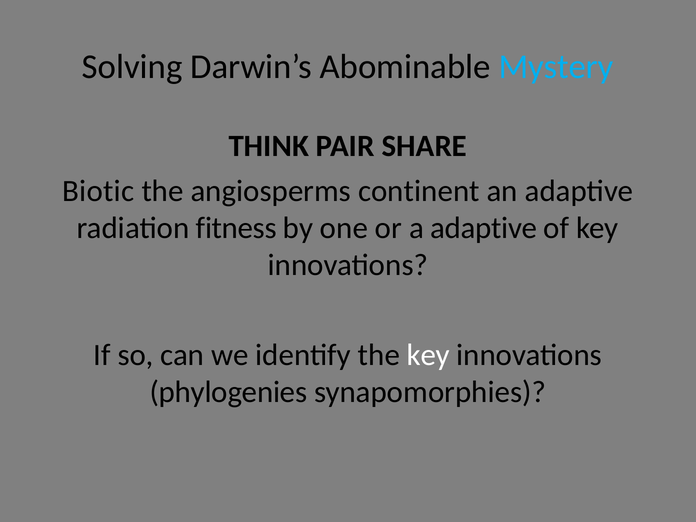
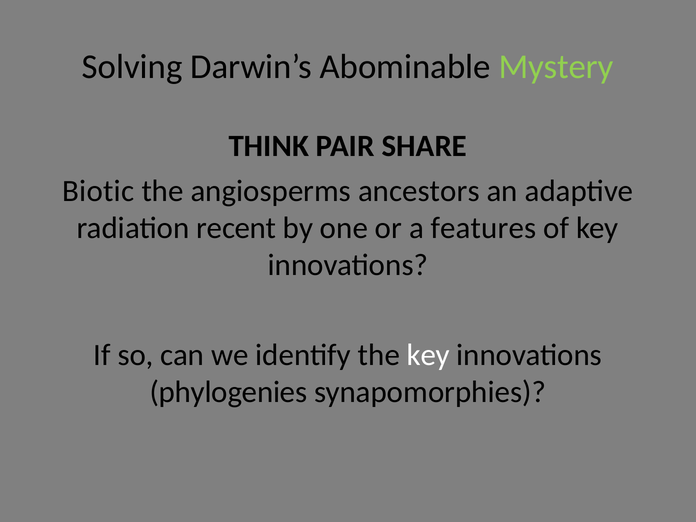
Mystery colour: light blue -> light green
continent: continent -> ancestors
fitness: fitness -> recent
a adaptive: adaptive -> features
